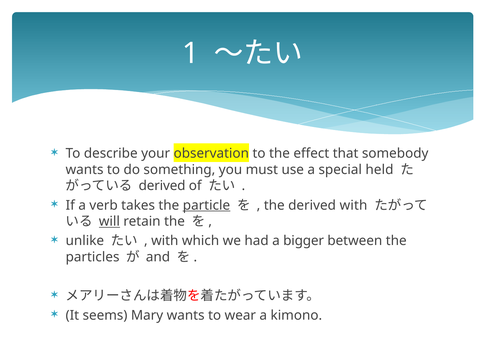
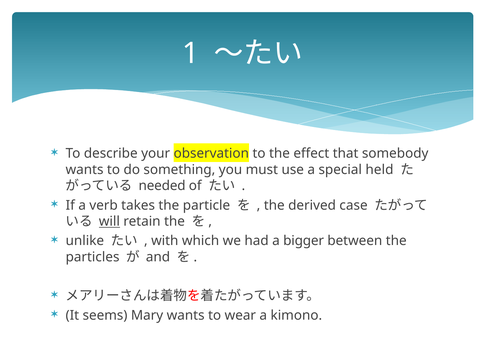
derived at (162, 186): derived -> needed
particle underline: present -> none
derived with: with -> case
